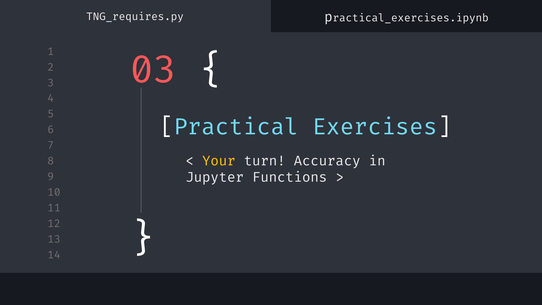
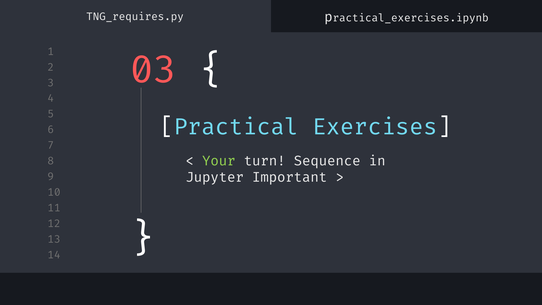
Your colour: yellow -> light green
Accuracy: Accuracy -> Sequence
Functions: Functions -> Important
